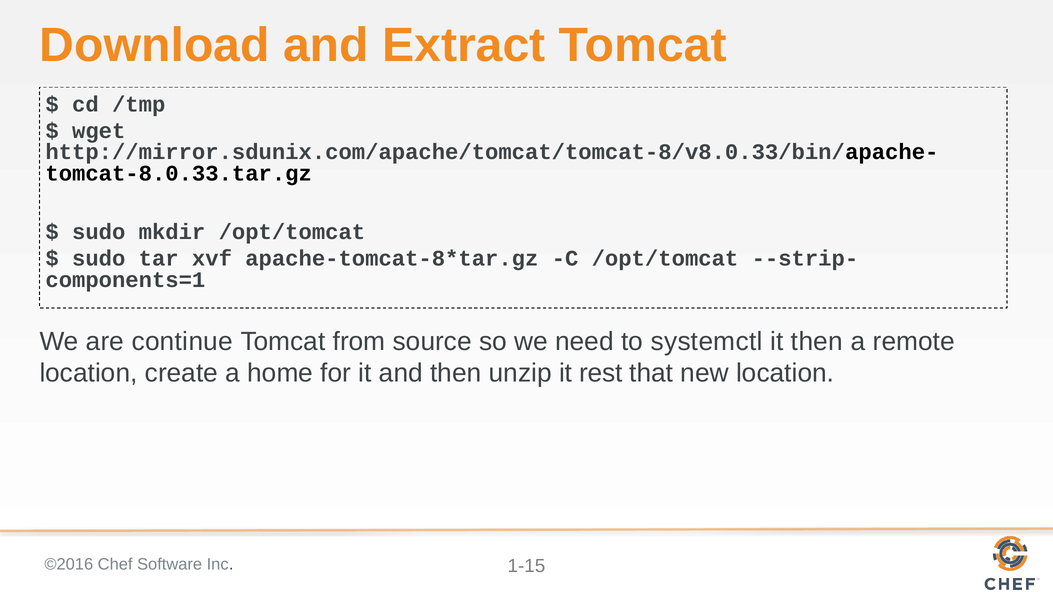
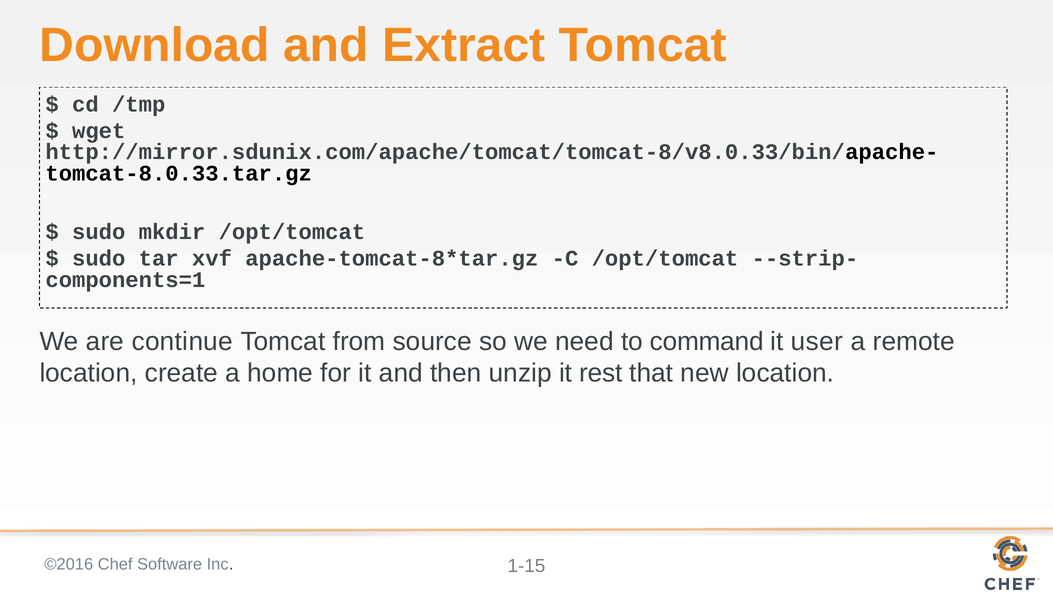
systemctl: systemctl -> command
it then: then -> user
